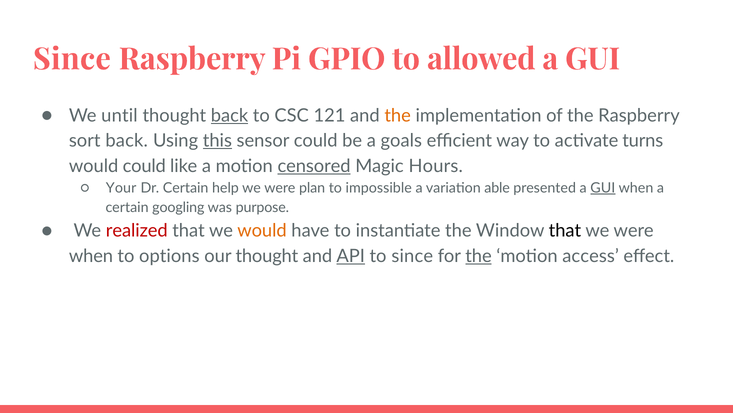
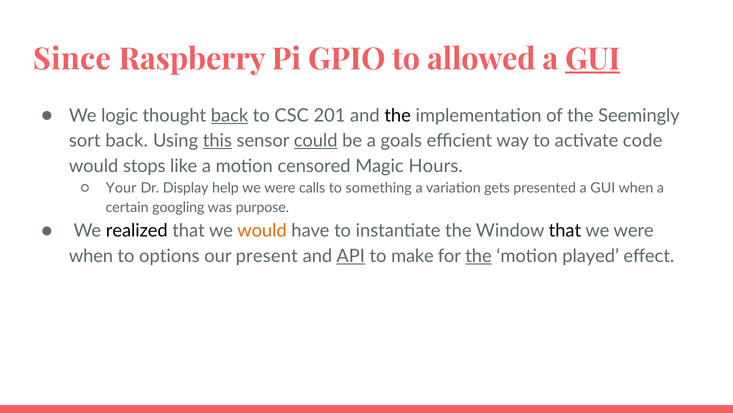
GUI at (593, 59) underline: none -> present
until: until -> logic
121: 121 -> 201
the at (398, 115) colour: orange -> black
the Raspberry: Raspberry -> Seemingly
could at (316, 141) underline: none -> present
turns: turns -> code
would could: could -> stops
censored underline: present -> none
Dr Certain: Certain -> Display
plan: plan -> calls
impossible: impossible -> something
able: able -> gets
GUI at (603, 188) underline: present -> none
realized colour: red -> black
our thought: thought -> present
to since: since -> make
access: access -> played
